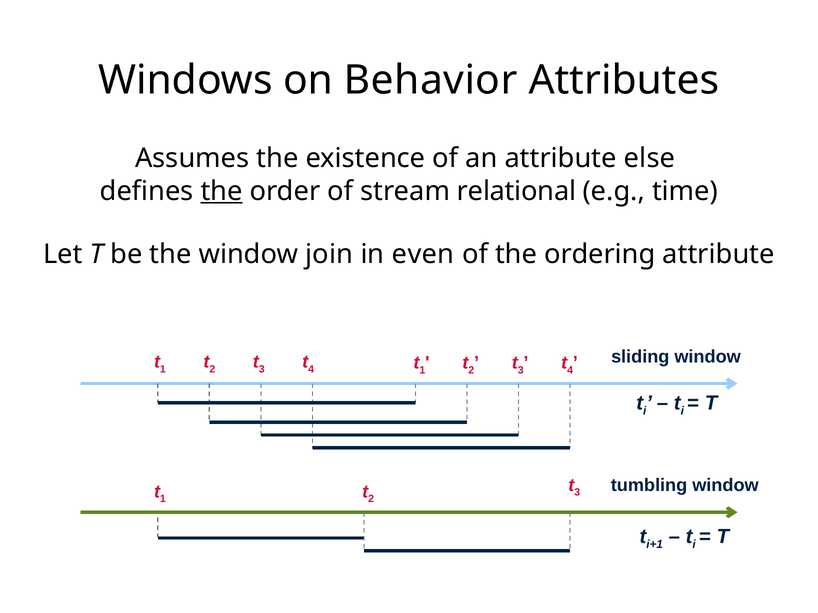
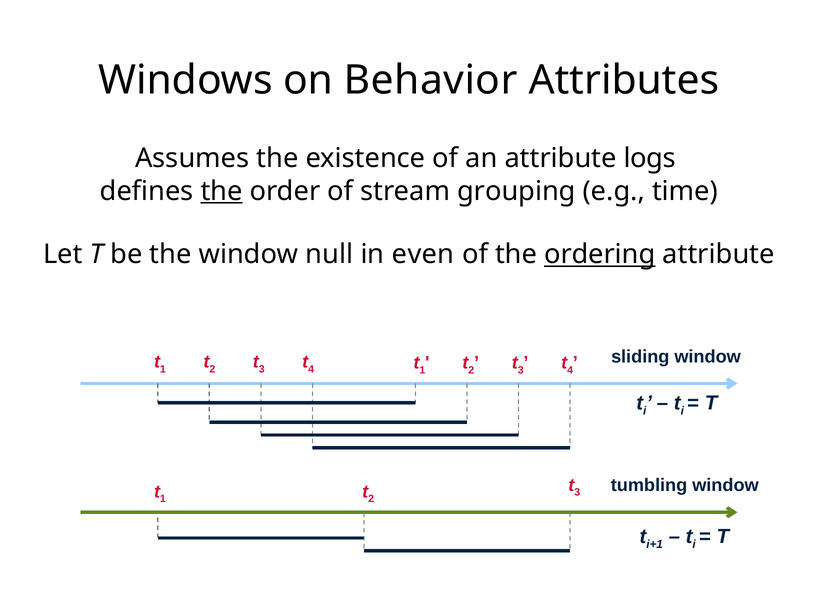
else: else -> logs
relational: relational -> grouping
join: join -> null
ordering underline: none -> present
